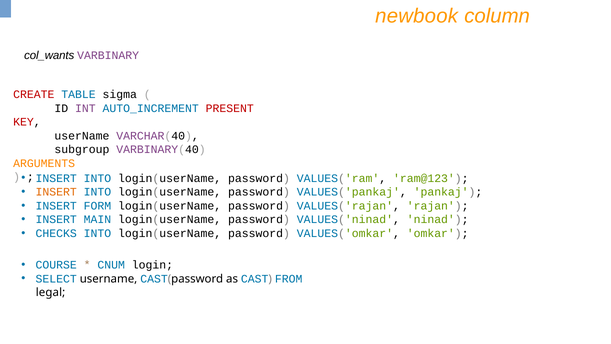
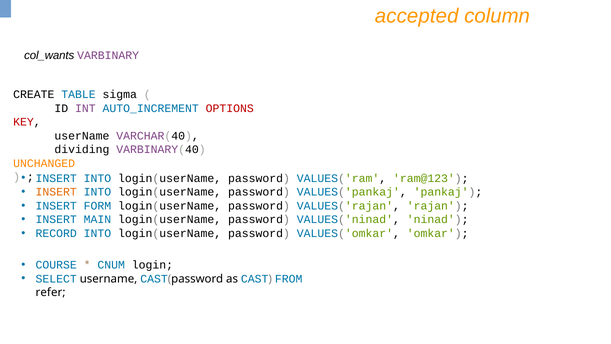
newbook: newbook -> accepted
CREATE colour: red -> black
PRESENT: PRESENT -> OPTIONS
subgroup: subgroup -> dividing
ARGUMENTS: ARGUMENTS -> UNCHANGED
CHECKS: CHECKS -> RECORD
legal: legal -> refer
